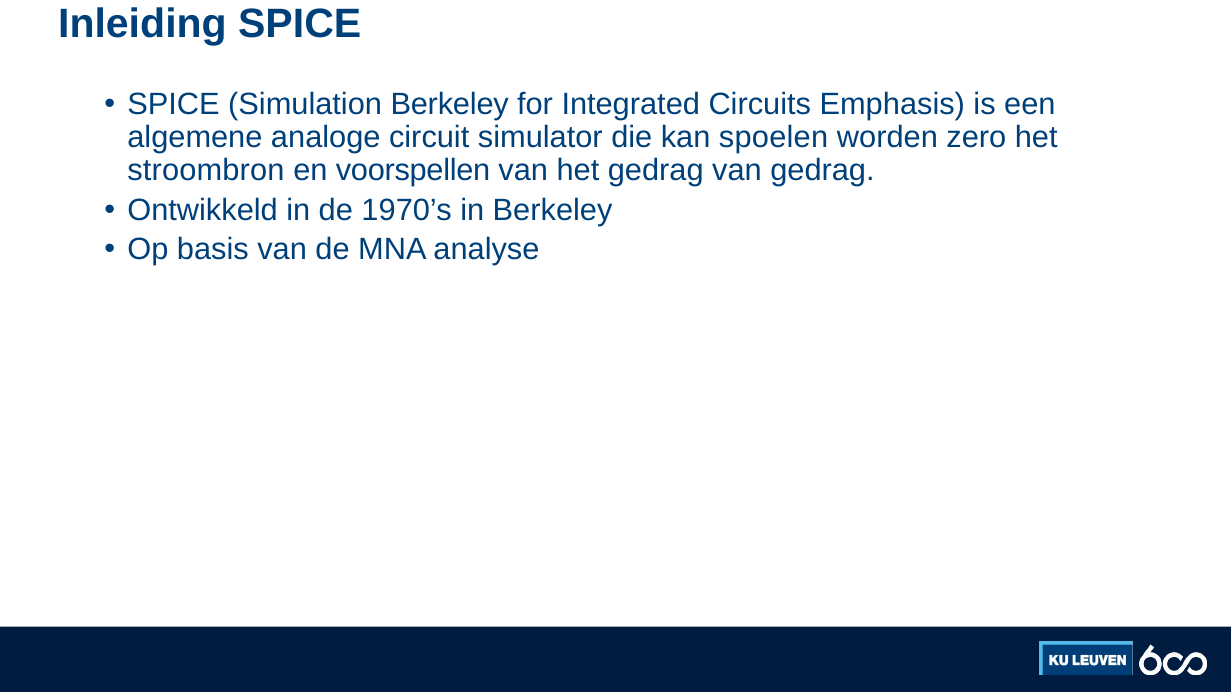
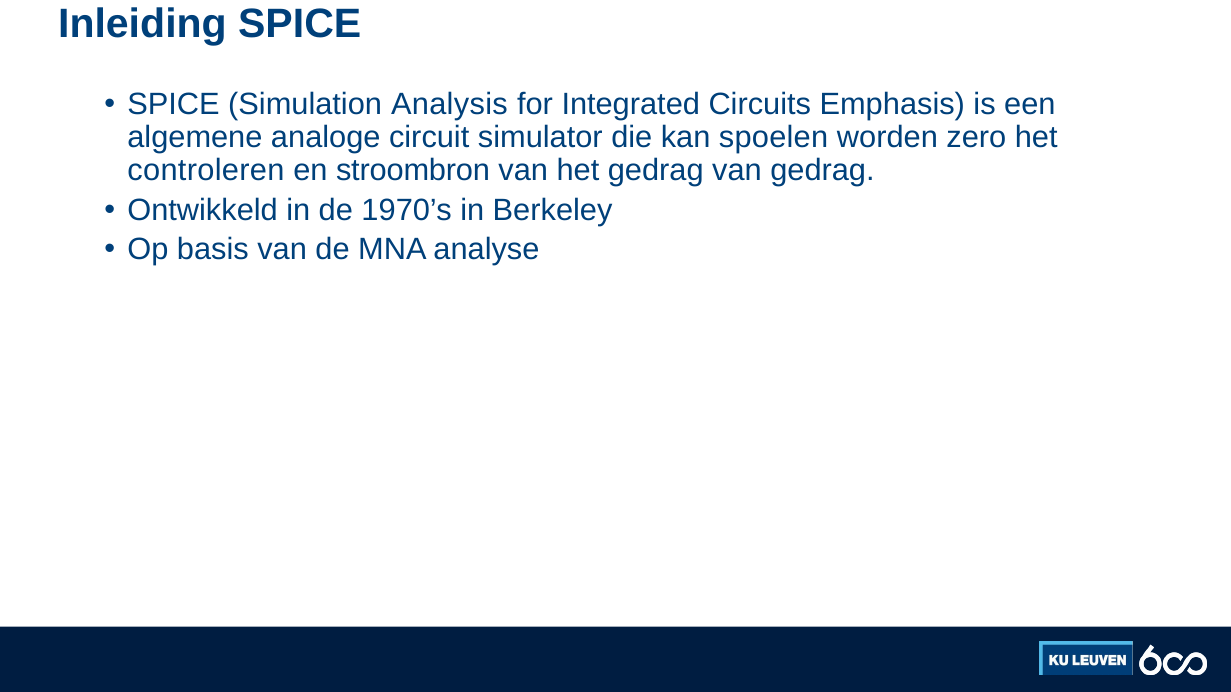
Simulation Berkeley: Berkeley -> Analysis
stroombron: stroombron -> controleren
voorspellen: voorspellen -> stroombron
